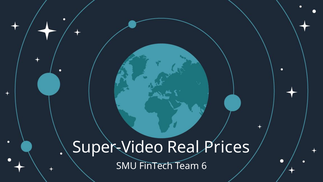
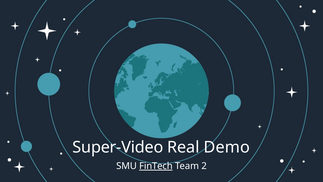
Prices: Prices -> Demo
FinTech underline: none -> present
6: 6 -> 2
